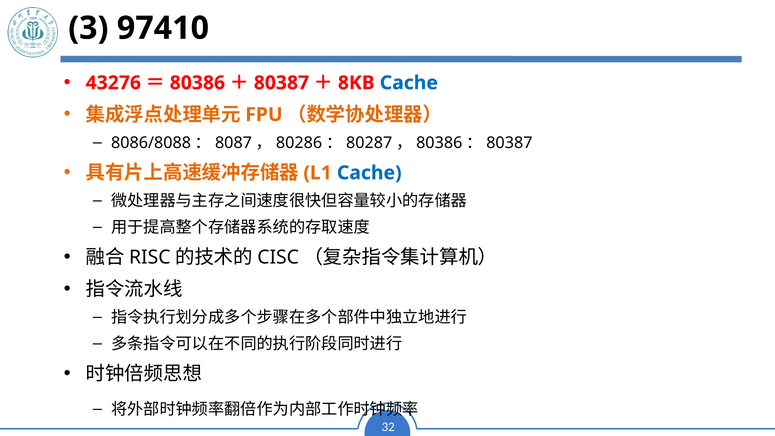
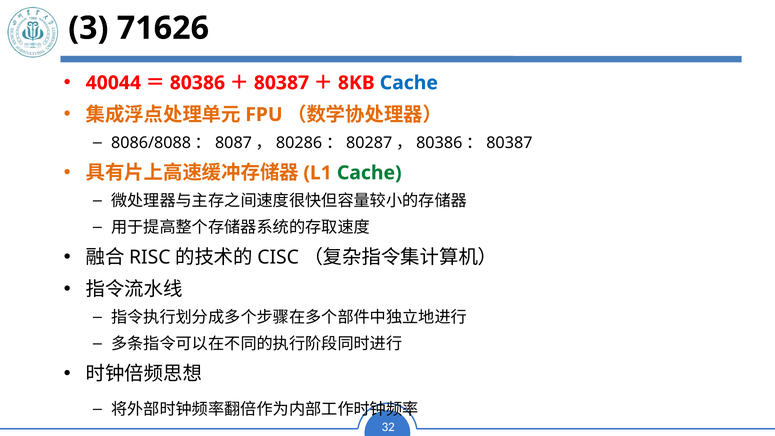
97410: 97410 -> 71626
43276: 43276 -> 40044
Cache at (369, 173) colour: blue -> green
